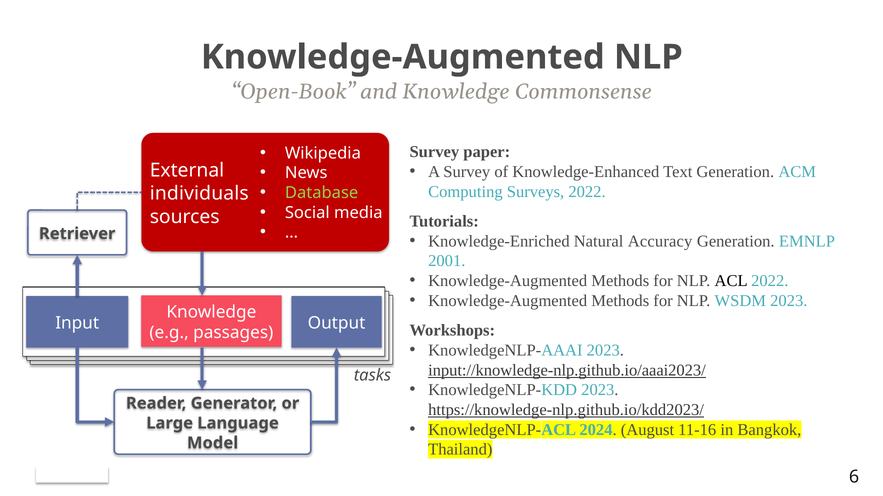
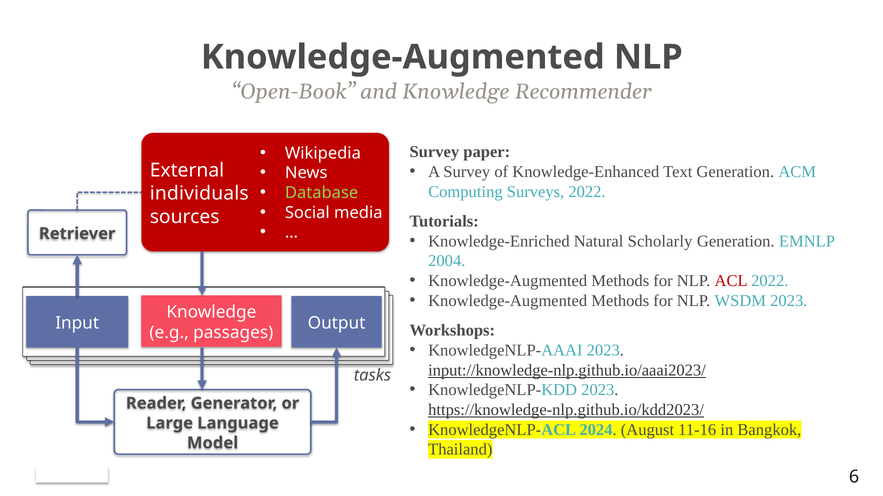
Commonsense: Commonsense -> Recommender
Accuracy: Accuracy -> Scholarly
2001: 2001 -> 2004
ACL colour: black -> red
